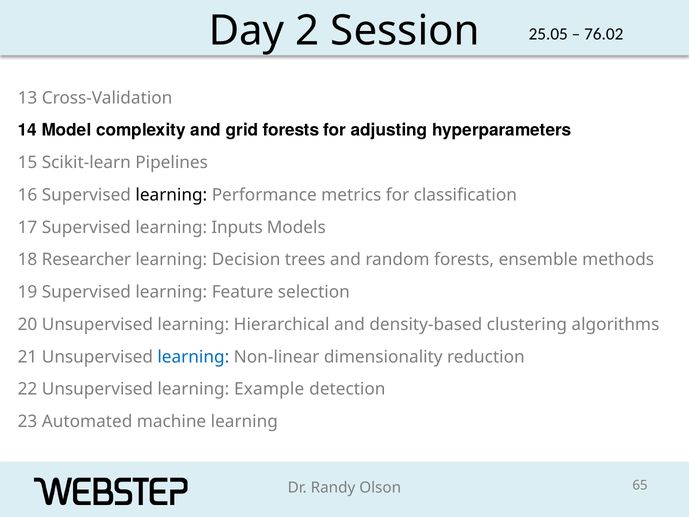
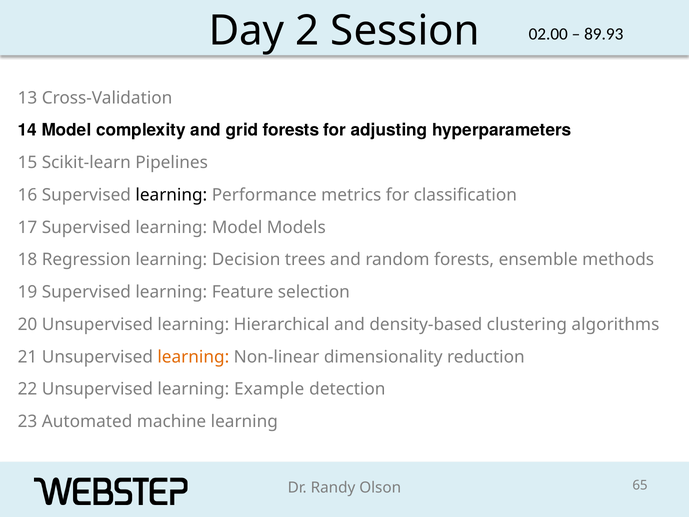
25.05: 25.05 -> 02.00
76.02: 76.02 -> 89.93
learning Inputs: Inputs -> Model
Researcher: Researcher -> Regression
learning at (193, 357) colour: blue -> orange
